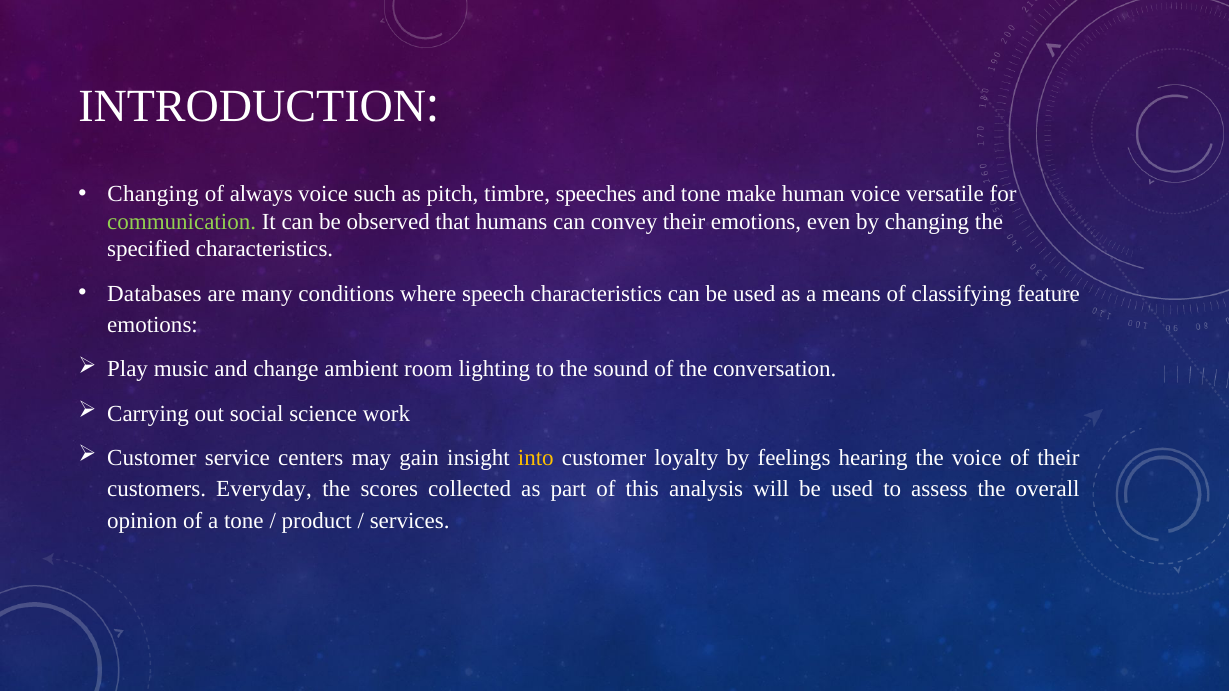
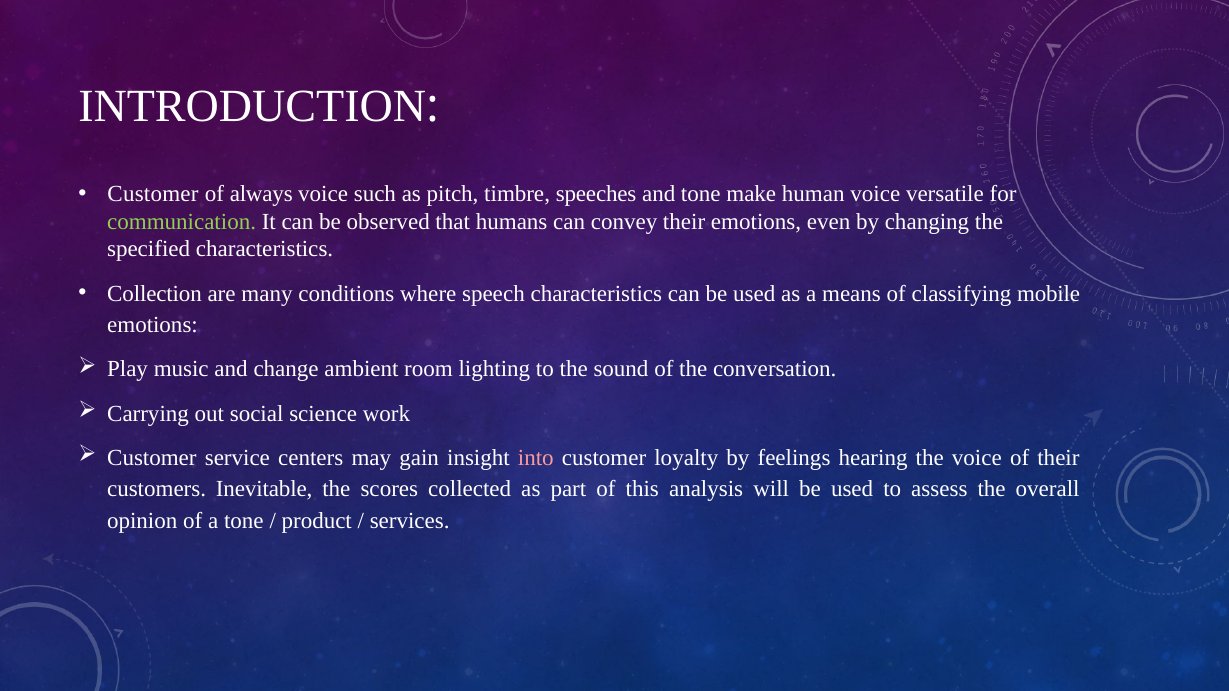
Changing at (153, 194): Changing -> Customer
Databases: Databases -> Collection
feature: feature -> mobile
into colour: yellow -> pink
Everyday: Everyday -> Inevitable
